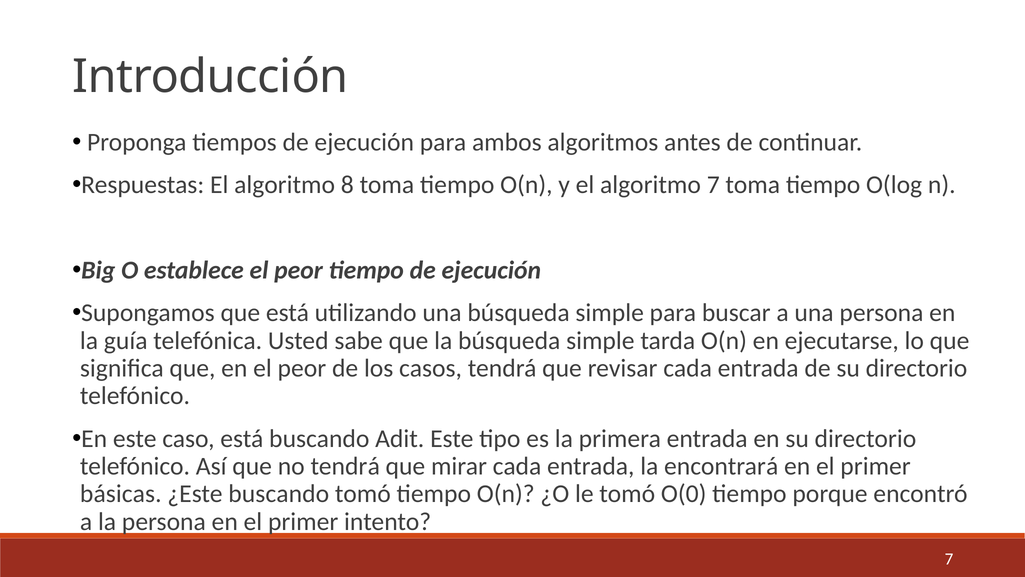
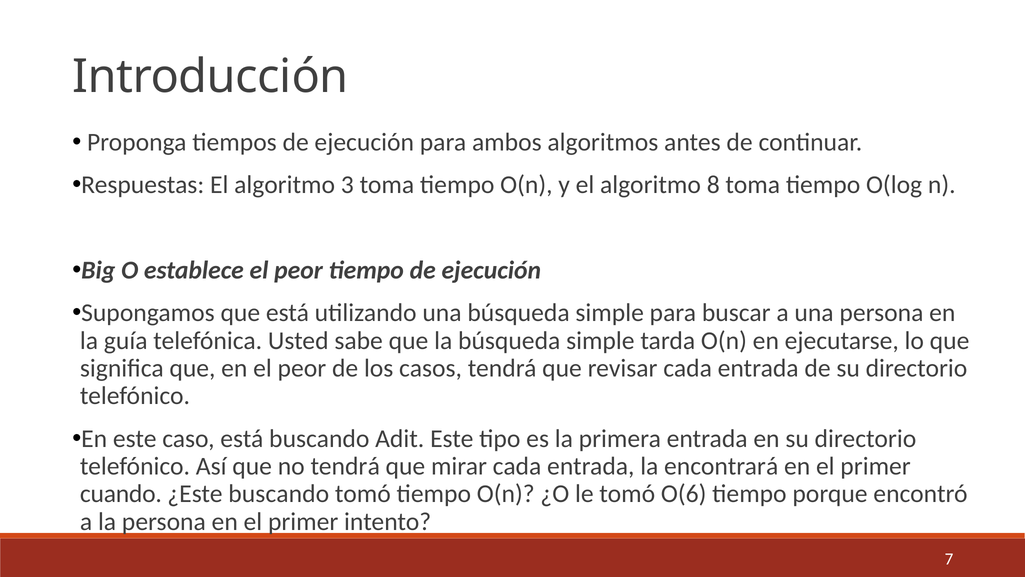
8: 8 -> 3
algoritmo 7: 7 -> 8
básicas: básicas -> cuando
O(0: O(0 -> O(6
